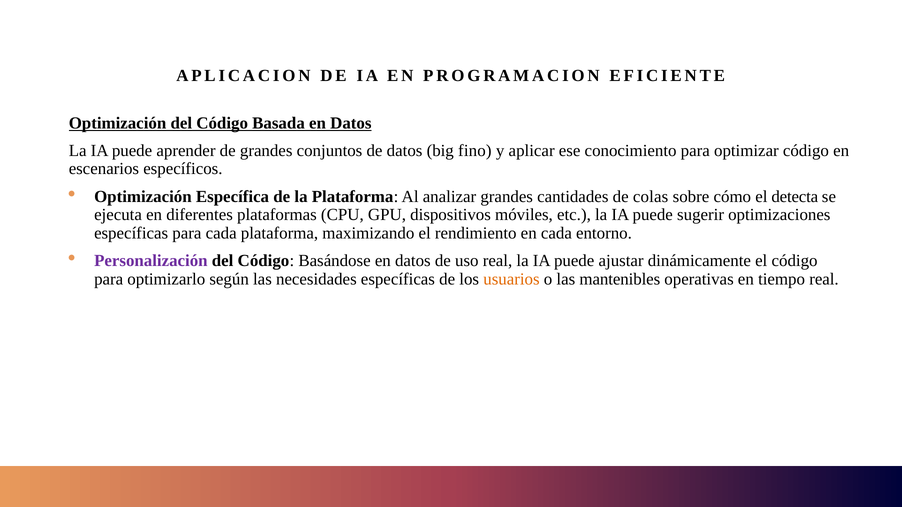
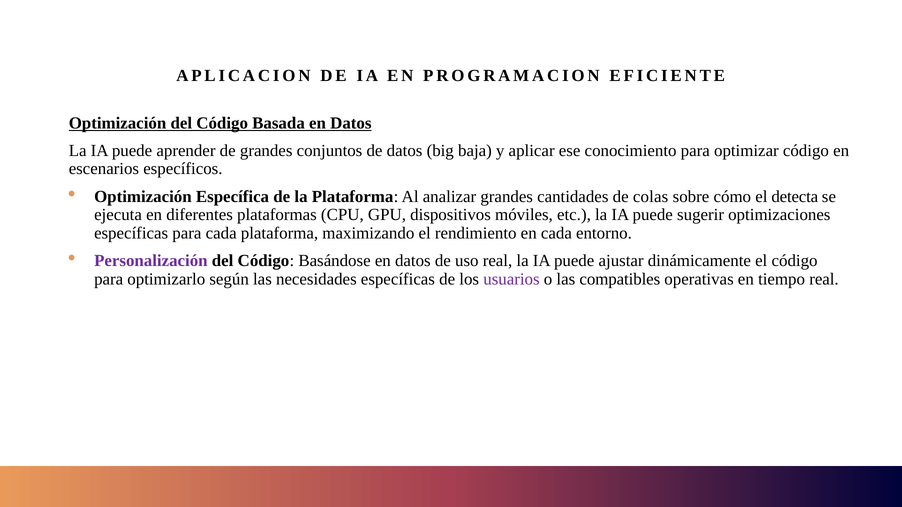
fino: fino -> baja
usuarios colour: orange -> purple
mantenibles: mantenibles -> compatibles
